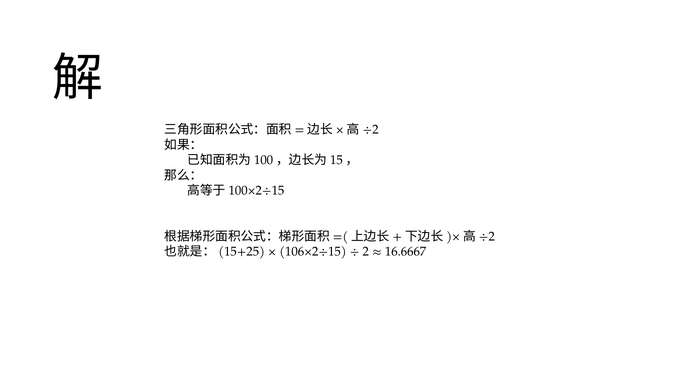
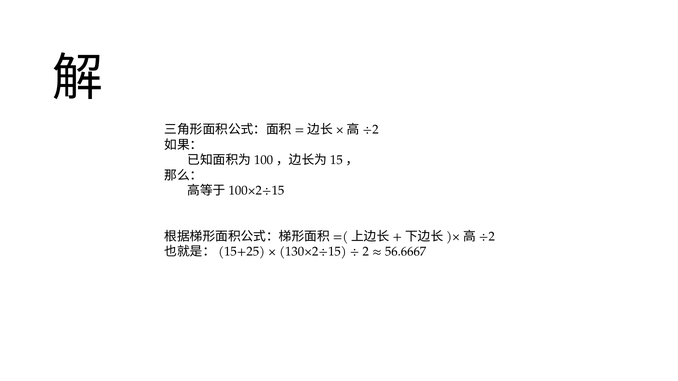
106×2÷15: 106×2÷15 -> 130×2÷15
16.6667: 16.6667 -> 56.6667
